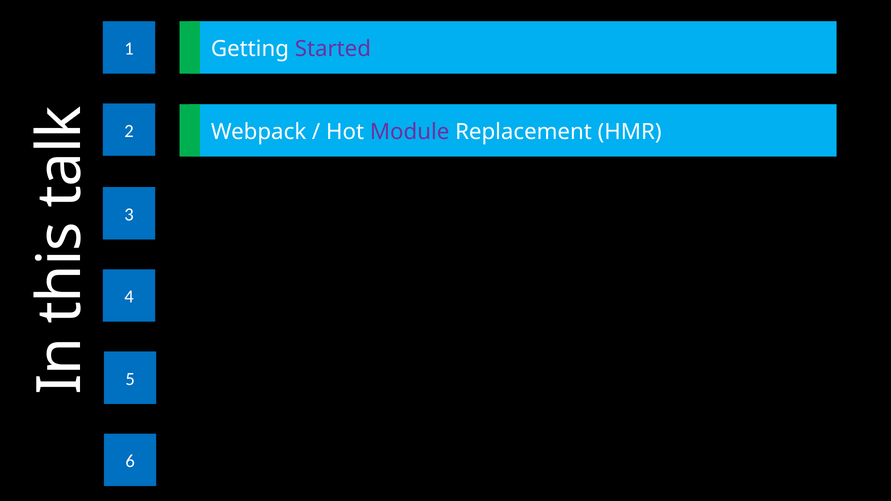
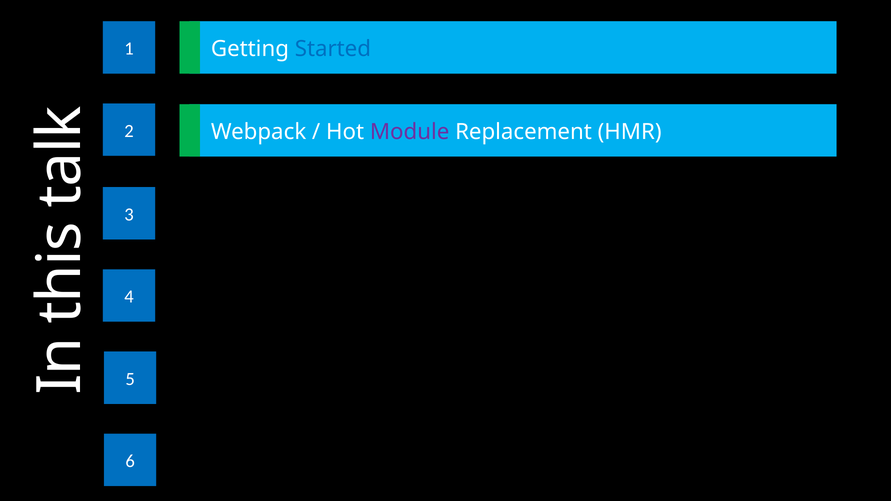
Started colour: purple -> blue
